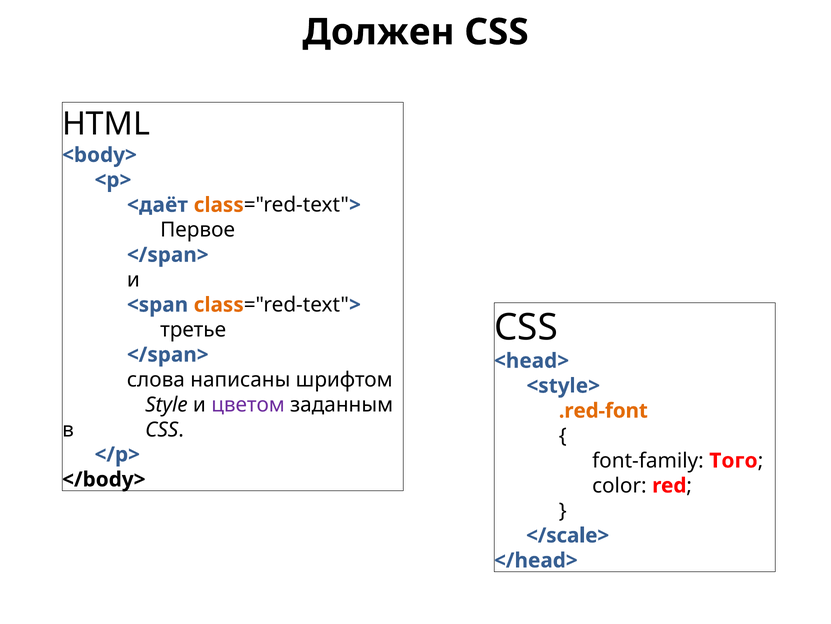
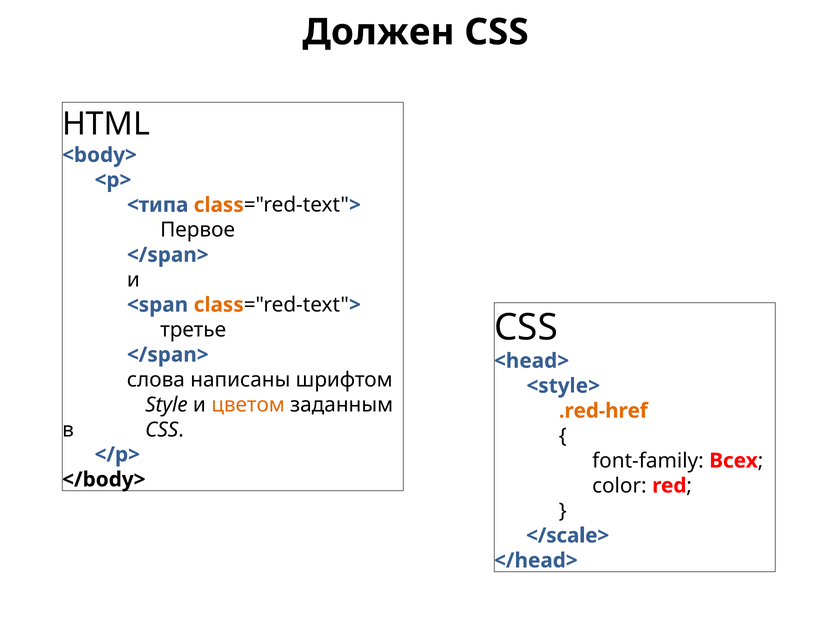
<даёт: <даёт -> <типа
цветом colour: purple -> orange
.red-font: .red-font -> .red-href
Того: Того -> Всех
